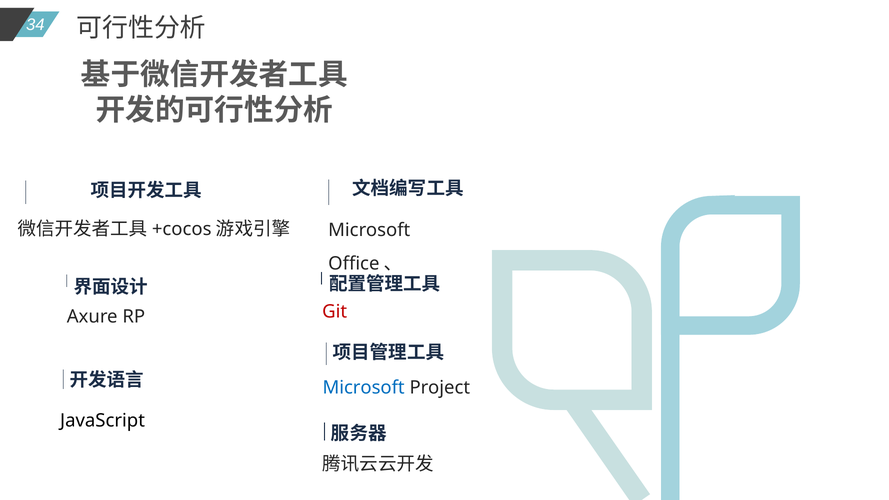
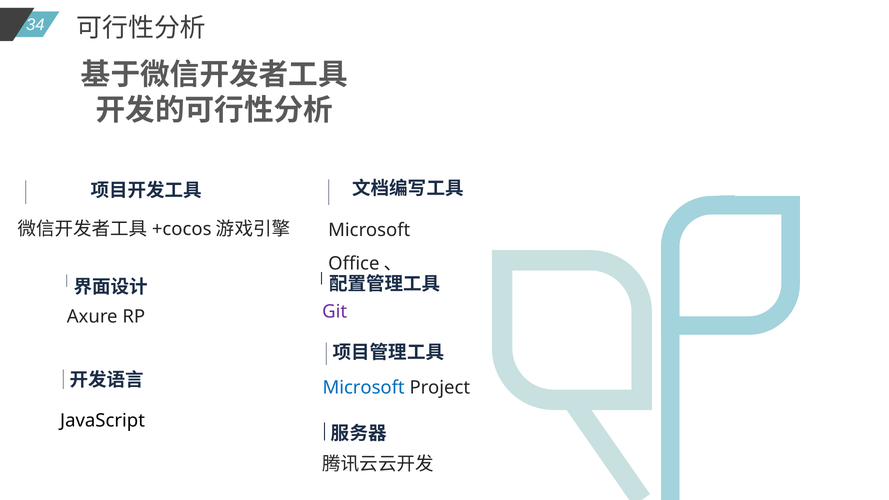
Git colour: red -> purple
